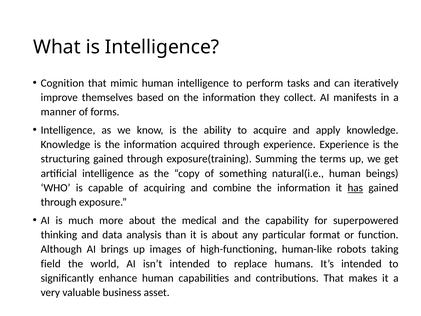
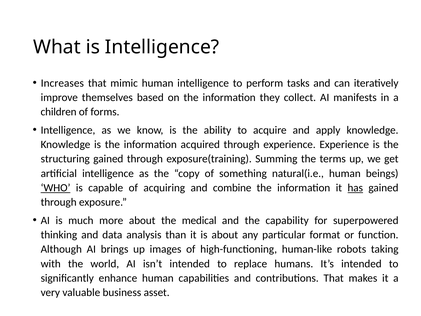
Cognition: Cognition -> Increases
manner: manner -> children
WHO underline: none -> present
field: field -> with
